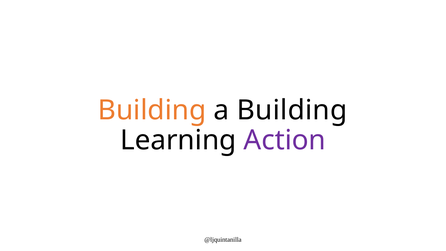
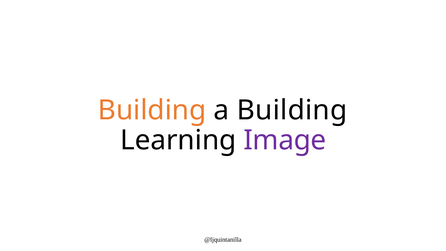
Action: Action -> Image
